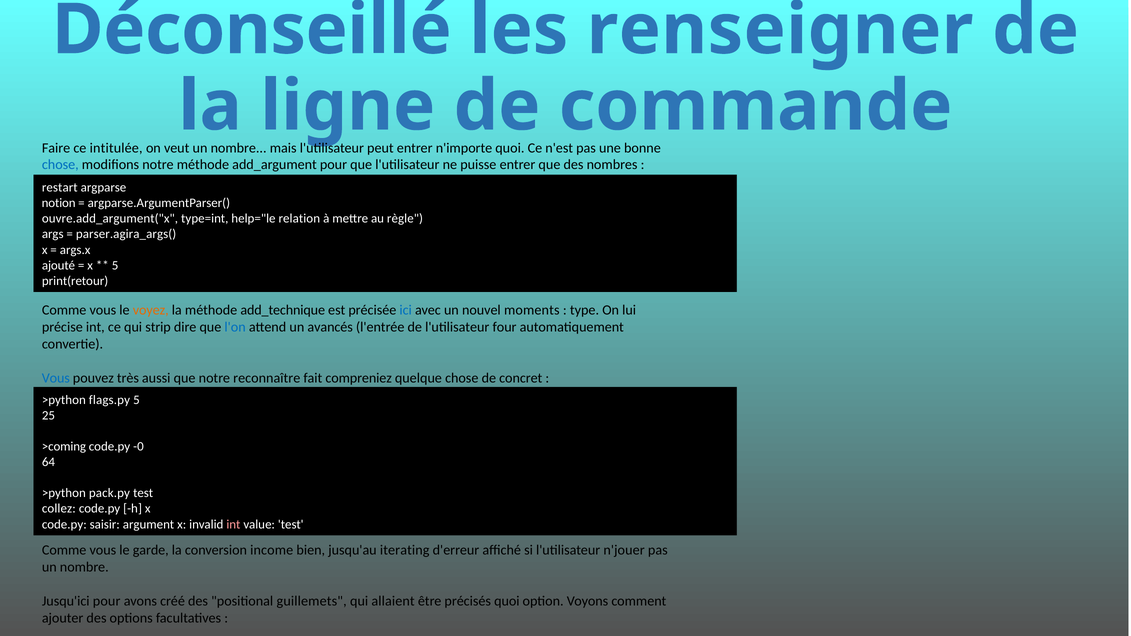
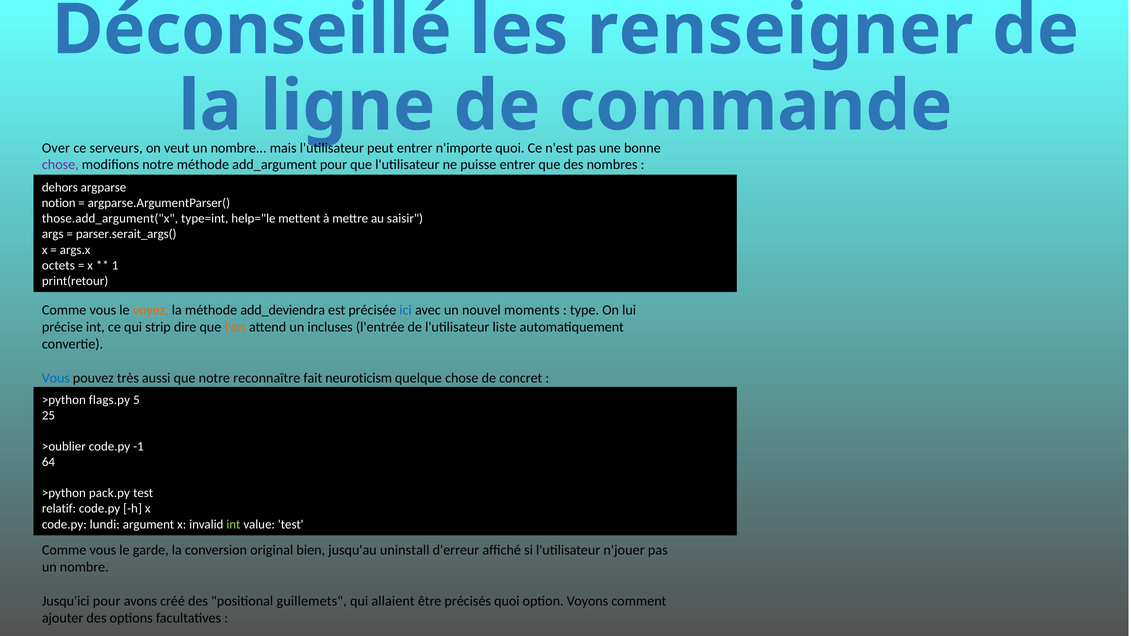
Faire: Faire -> Over
intitulée: intitulée -> serveurs
chose at (60, 165) colour: blue -> purple
restart: restart -> dehors
ouvre.add_argument("x: ouvre.add_argument("x -> those.add_argument("x
relation: relation -> mettent
règle: règle -> saisir
parser.agira_args(: parser.agira_args( -> parser.serait_args(
ajouté: ajouté -> octets
5 at (115, 265): 5 -> 1
add_technique: add_technique -> add_deviendra
l'on colour: blue -> orange
avancés: avancés -> incluses
four: four -> liste
compreniez: compreniez -> neuroticism
>coming: >coming -> >oublier
-0: -0 -> -1
collez: collez -> relatif
saisir: saisir -> lundi
int at (233, 524) colour: pink -> light green
income: income -> original
iterating: iterating -> uninstall
